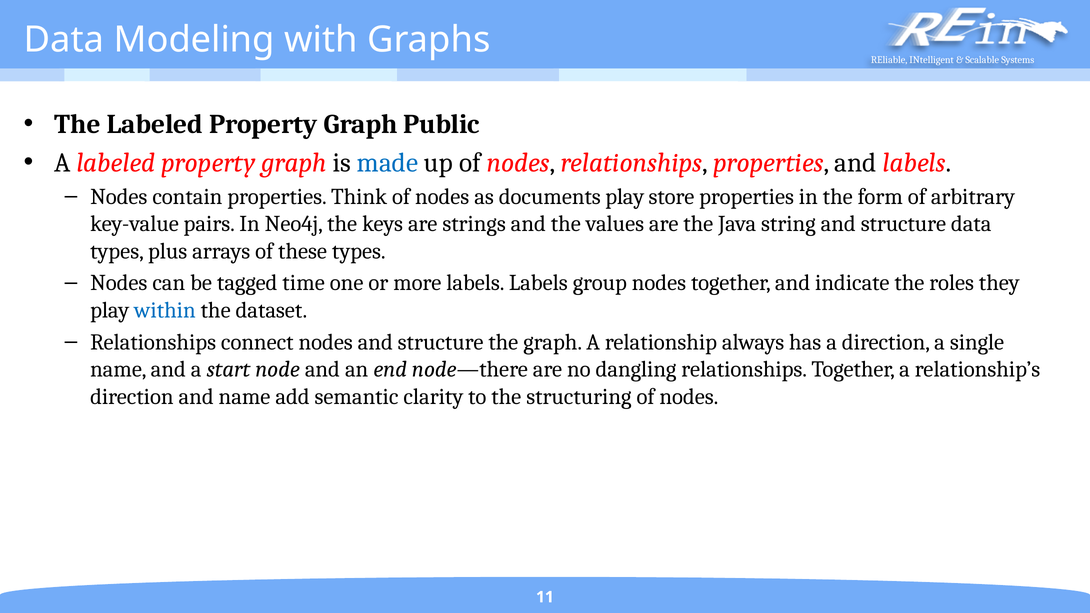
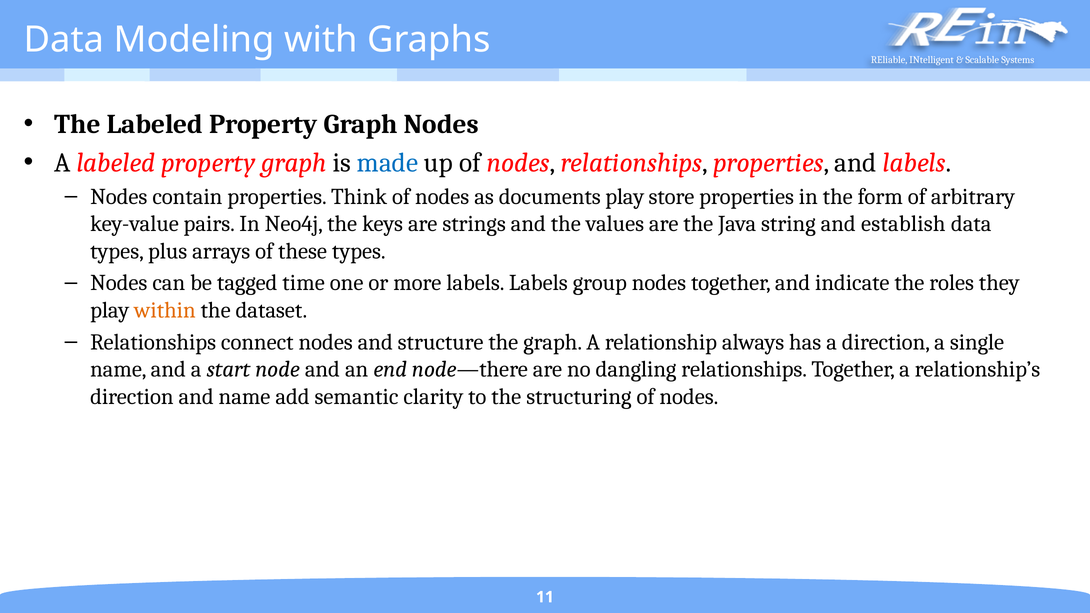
Graph Public: Public -> Nodes
string and structure: structure -> establish
within colour: blue -> orange
